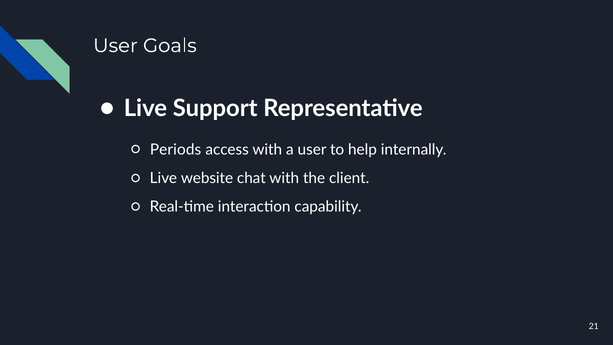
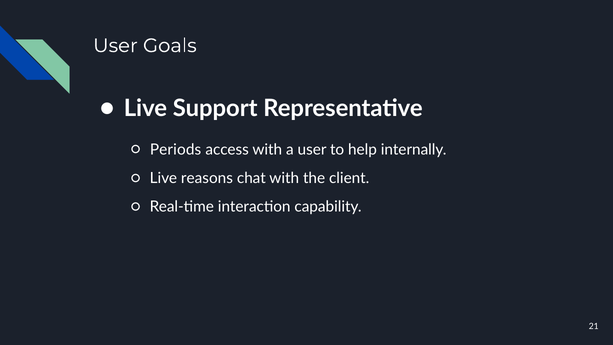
website: website -> reasons
